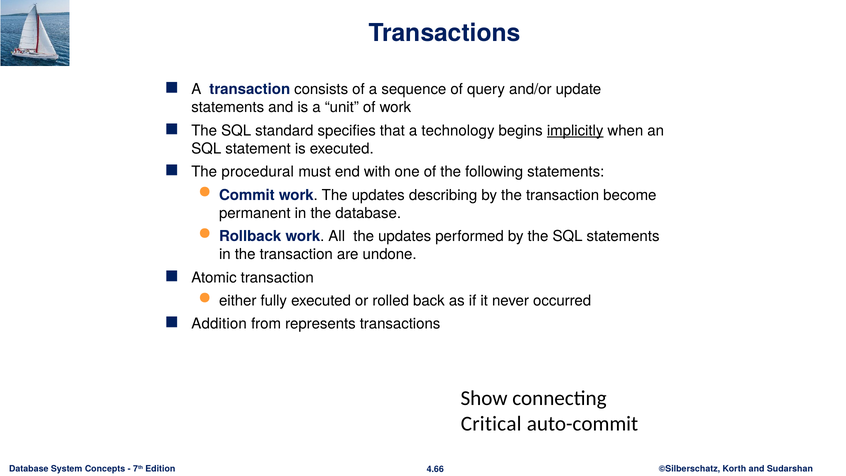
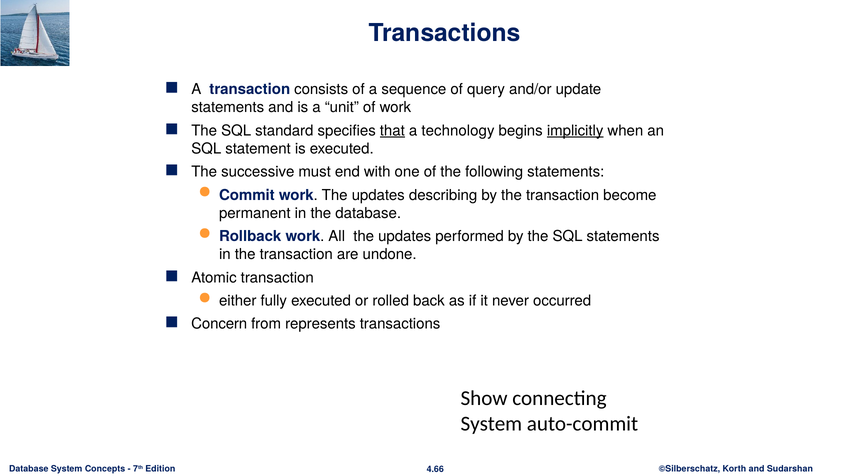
that underline: none -> present
procedural: procedural -> successive
Addition: Addition -> Concern
Critical at (491, 424): Critical -> System
